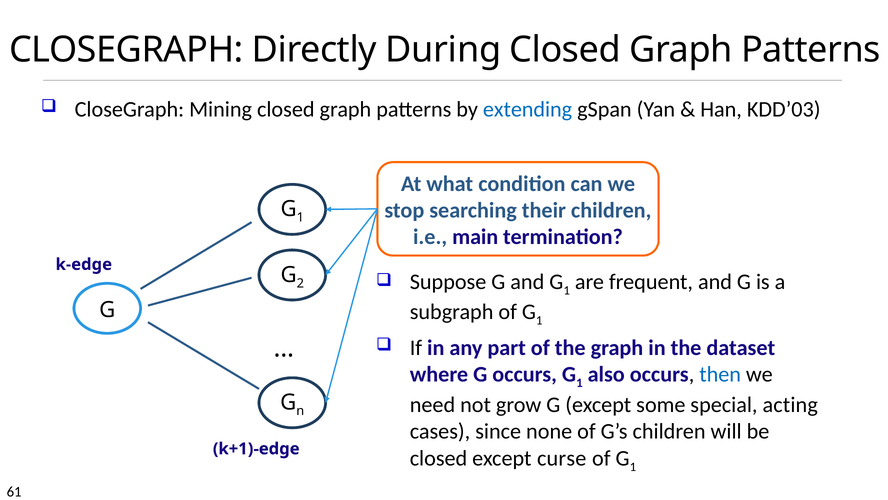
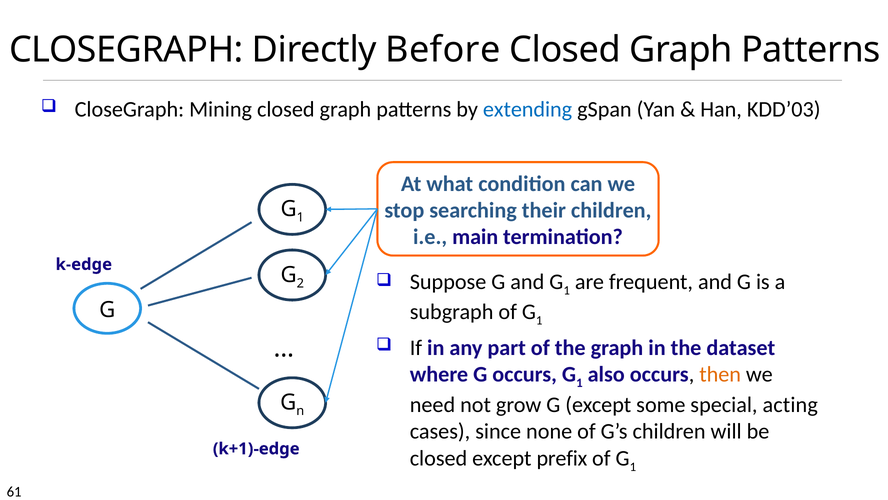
During: During -> Before
then colour: blue -> orange
curse: curse -> prefix
